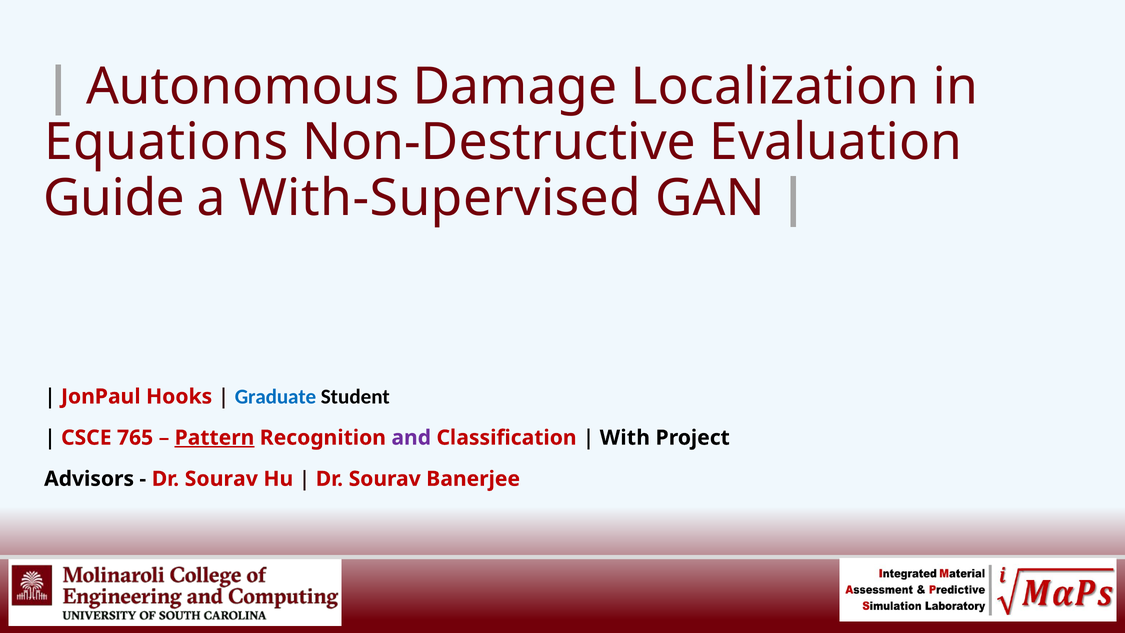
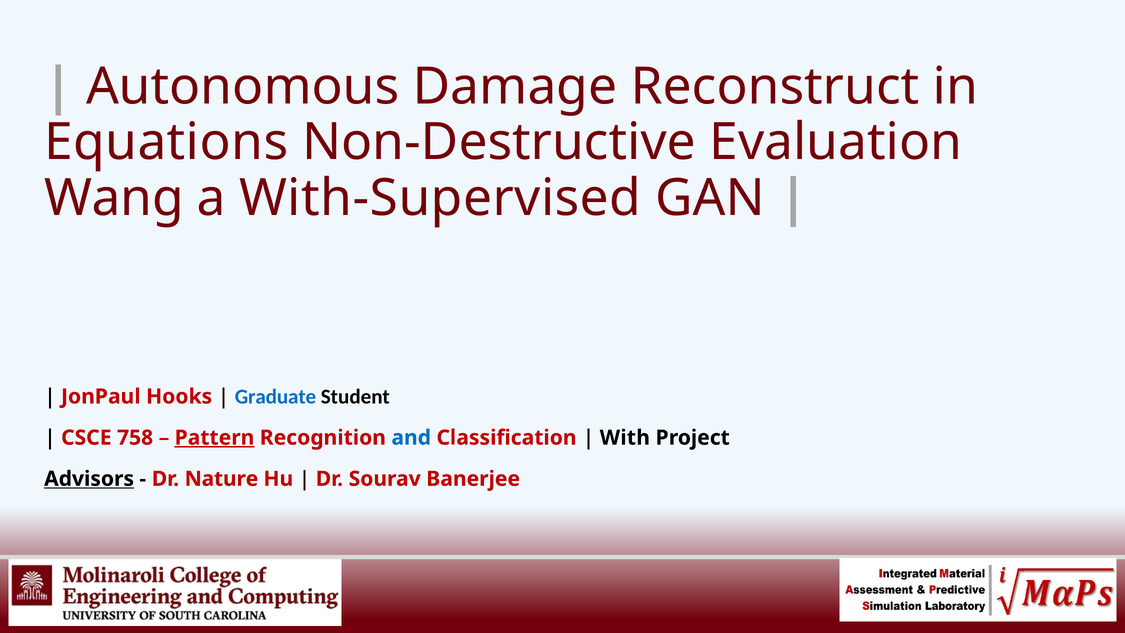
Localization: Localization -> Reconstruct
Guide: Guide -> Wang
765: 765 -> 758
and colour: purple -> blue
Advisors underline: none -> present
Sourav at (221, 479): Sourav -> Nature
